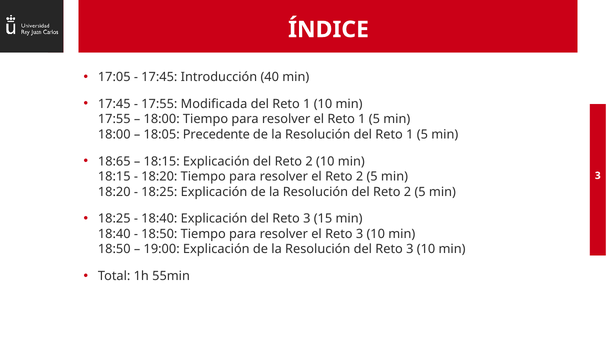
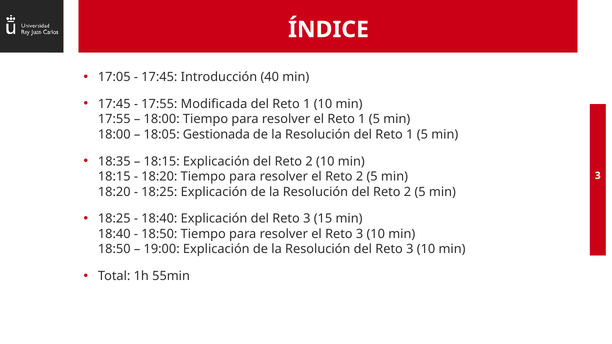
Precedente: Precedente -> Gestionada
18:65: 18:65 -> 18:35
